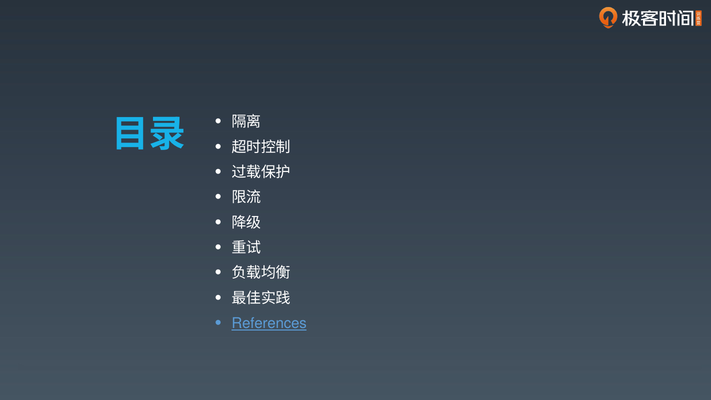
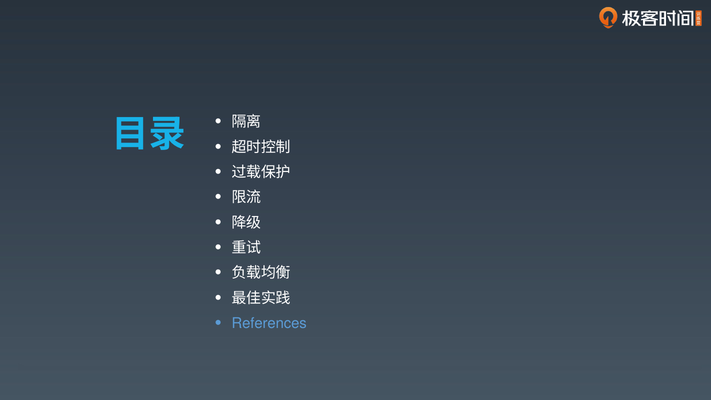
References underline: present -> none
